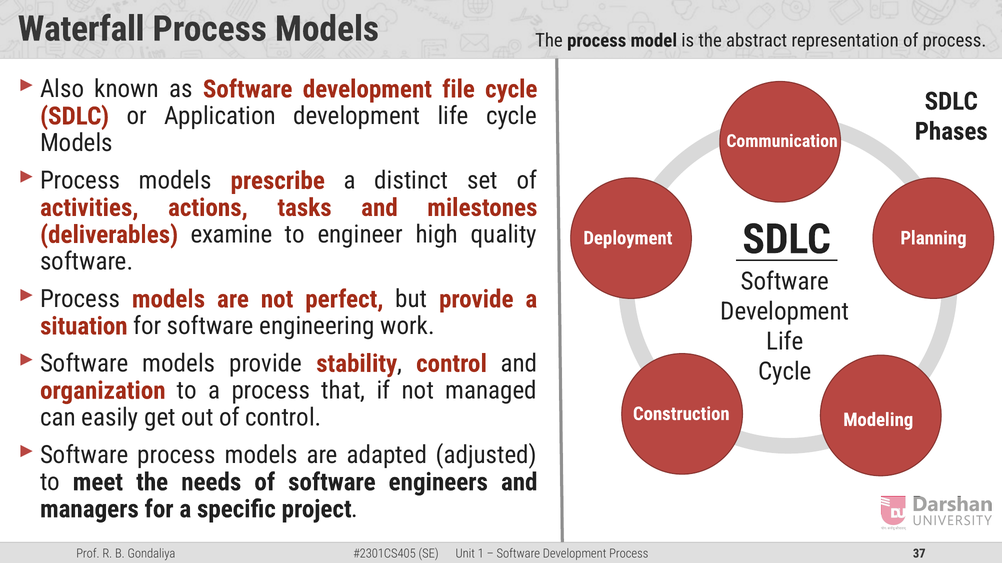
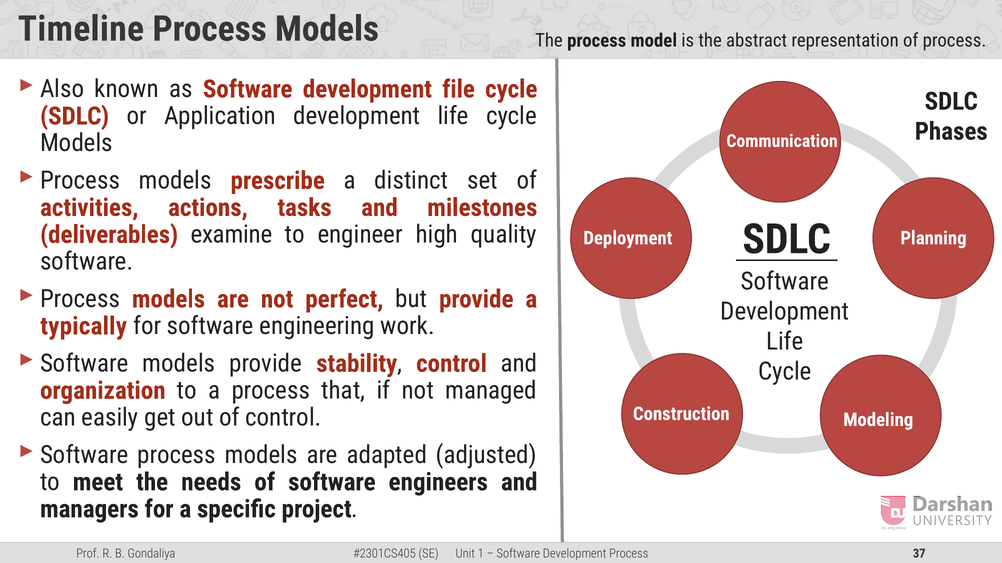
Waterfall: Waterfall -> Timeline
situation: situation -> typically
